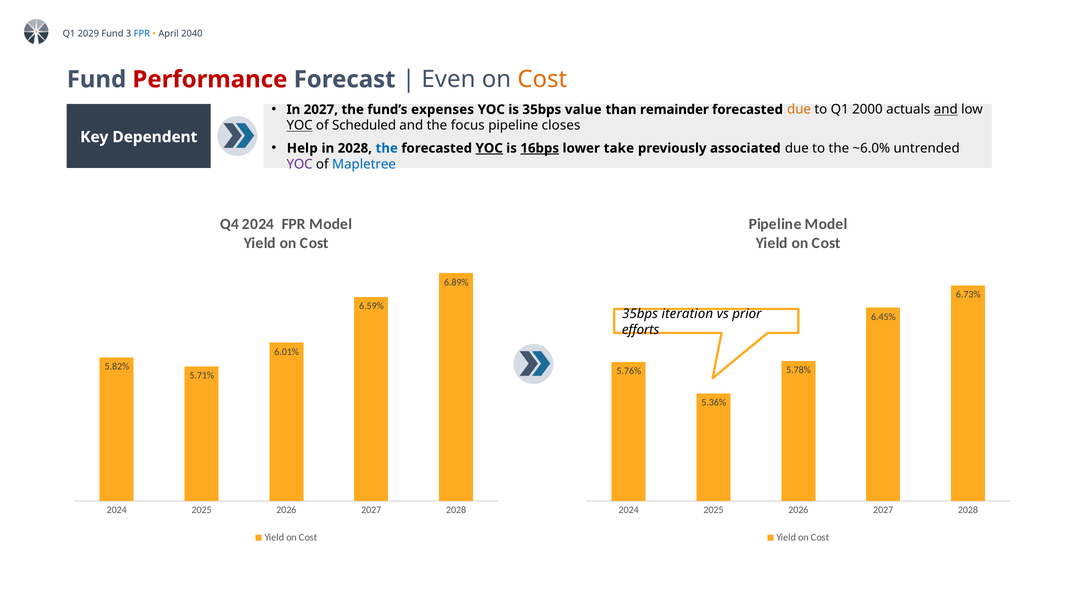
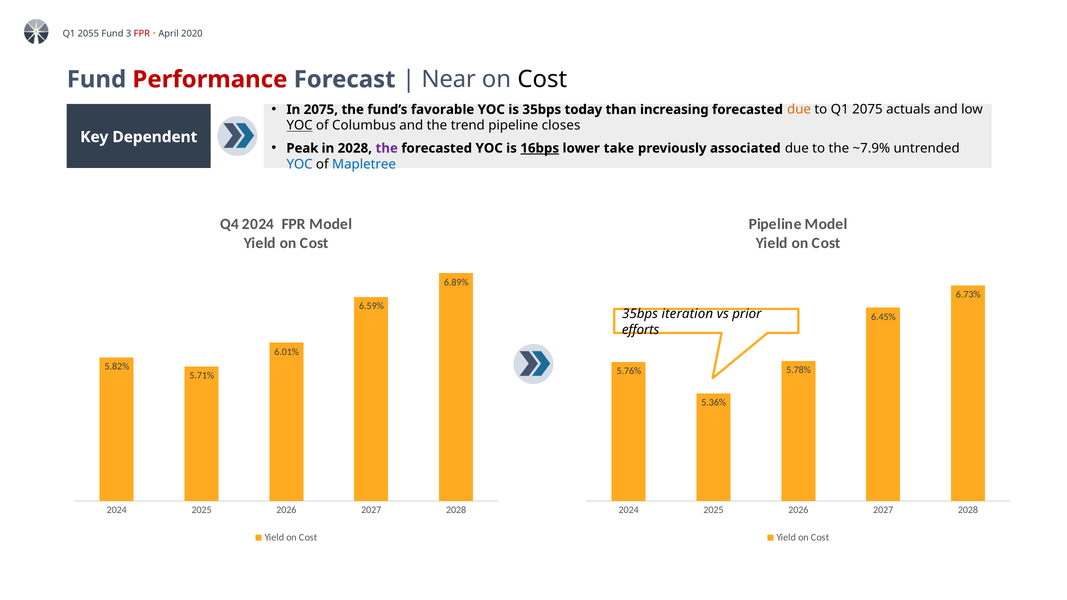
2029: 2029 -> 2055
FPR at (142, 34) colour: blue -> red
2040: 2040 -> 2020
Even: Even -> Near
Cost at (542, 79) colour: orange -> black
In 2027: 2027 -> 2075
expenses: expenses -> favorable
value: value -> today
remainder: remainder -> increasing
Q1 2000: 2000 -> 2075
and at (946, 110) underline: present -> none
Scheduled: Scheduled -> Columbus
focus: focus -> trend
Help: Help -> Peak
the at (387, 148) colour: blue -> purple
YOC at (489, 148) underline: present -> none
~6.0%: ~6.0% -> ~7.9%
YOC at (300, 164) colour: purple -> blue
